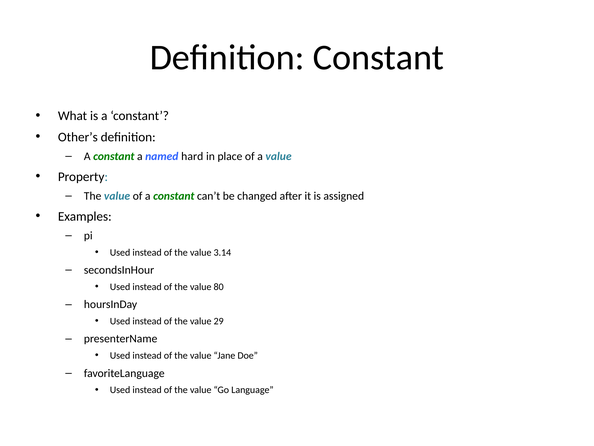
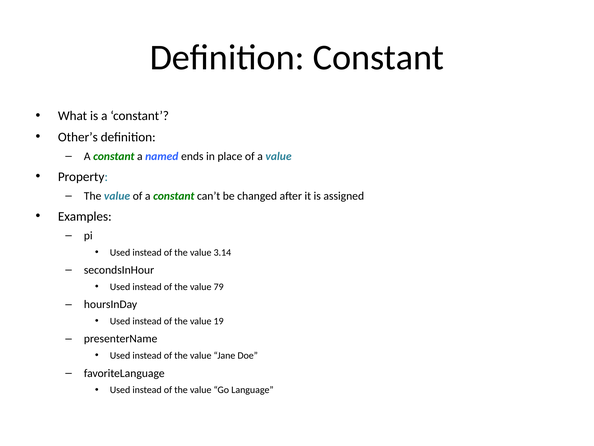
hard: hard -> ends
80: 80 -> 79
29: 29 -> 19
